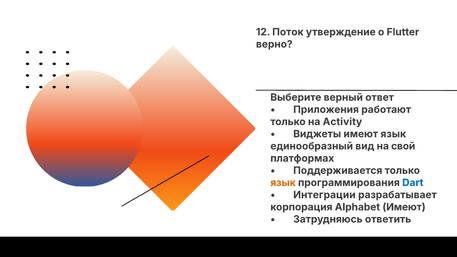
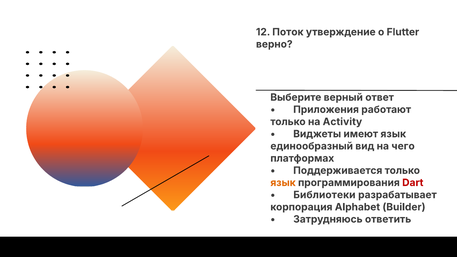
свой: свой -> чего
Dart colour: blue -> red
Интеграции: Интеграции -> Библиотеки
Alphabet Имеют: Имеют -> Builder
